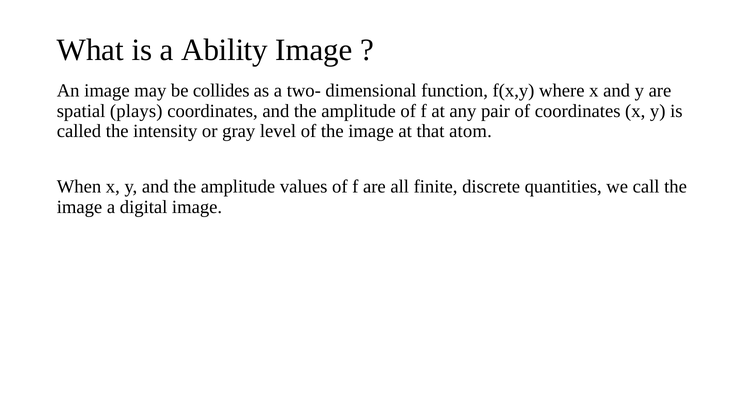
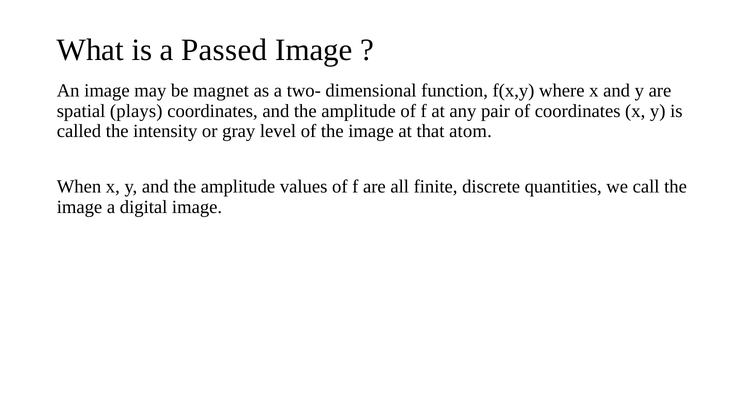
Ability: Ability -> Passed
collides: collides -> magnet
